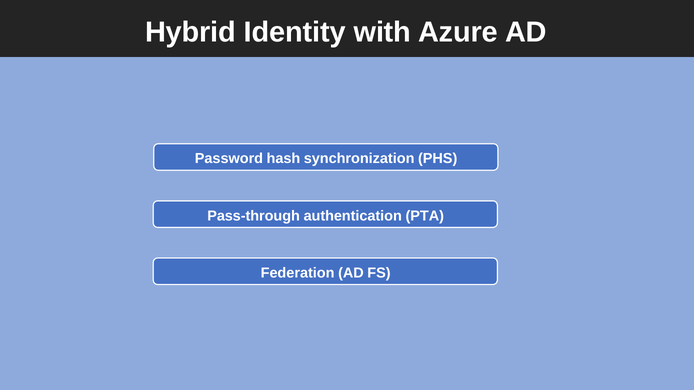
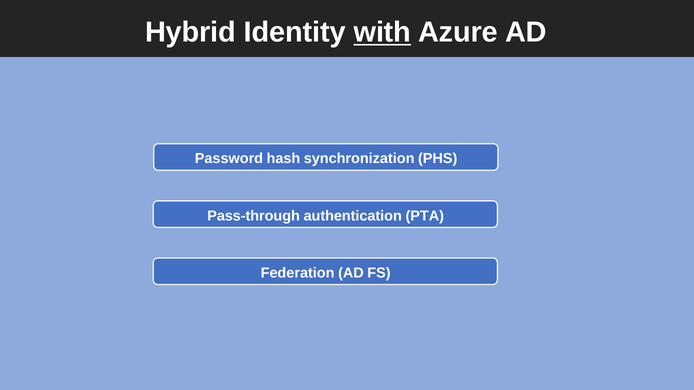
with underline: none -> present
